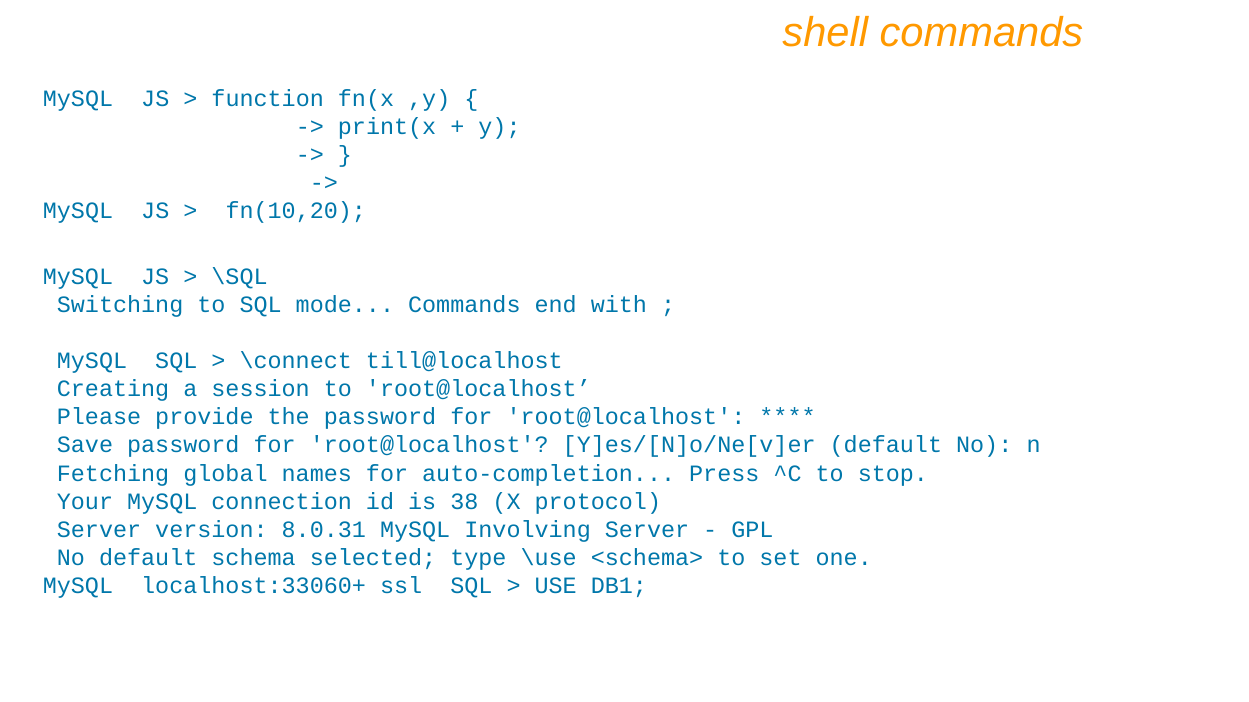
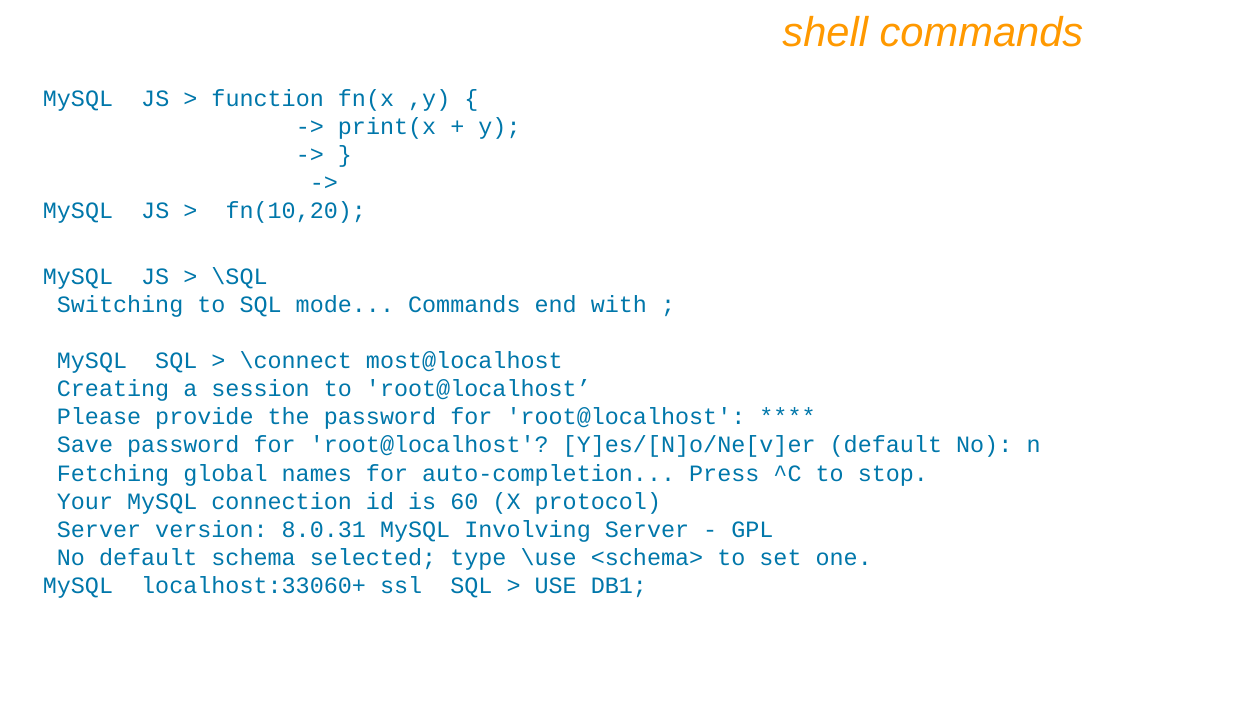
till@localhost: till@localhost -> most@localhost
38: 38 -> 60
